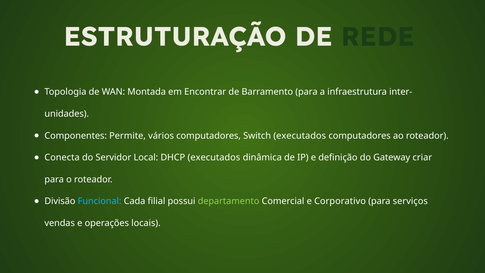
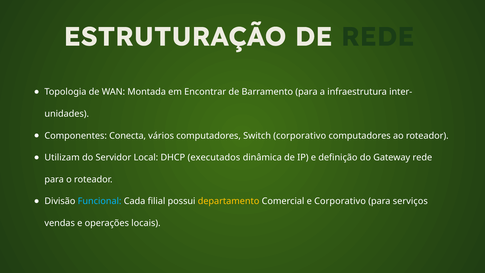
Permite: Permite -> Conecta
Switch executados: executados -> corporativo
Conecta: Conecta -> Utilizam
Gateway criar: criar -> rede
departamento colour: light green -> yellow
